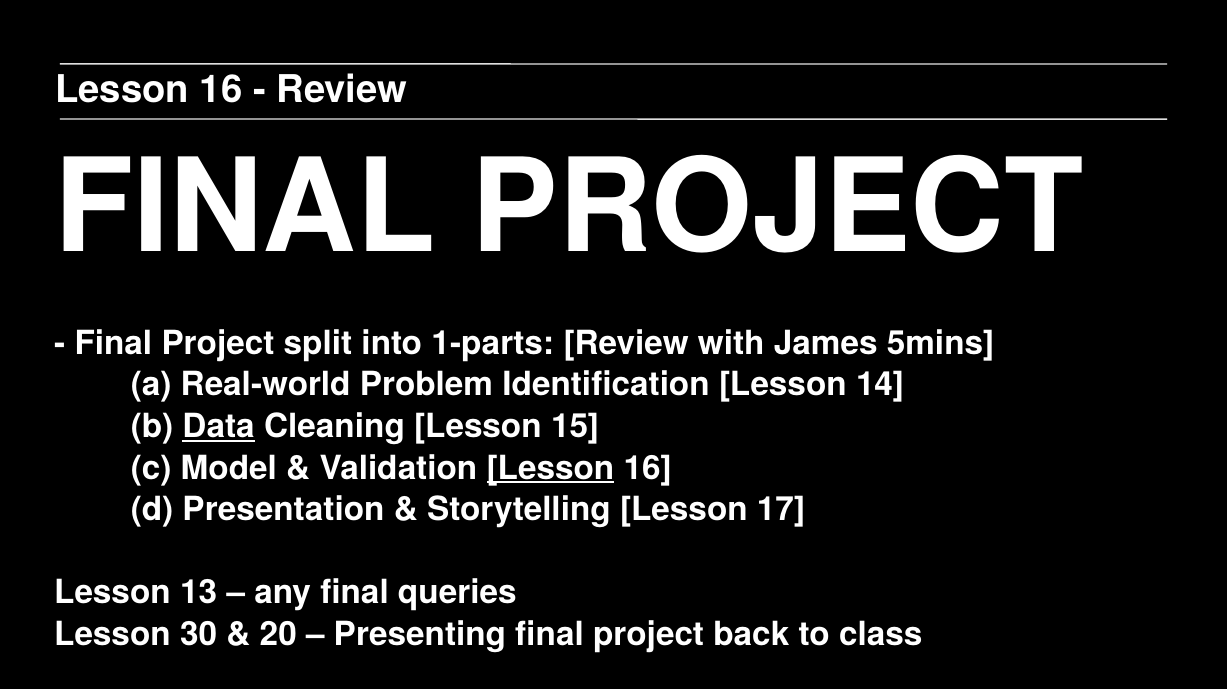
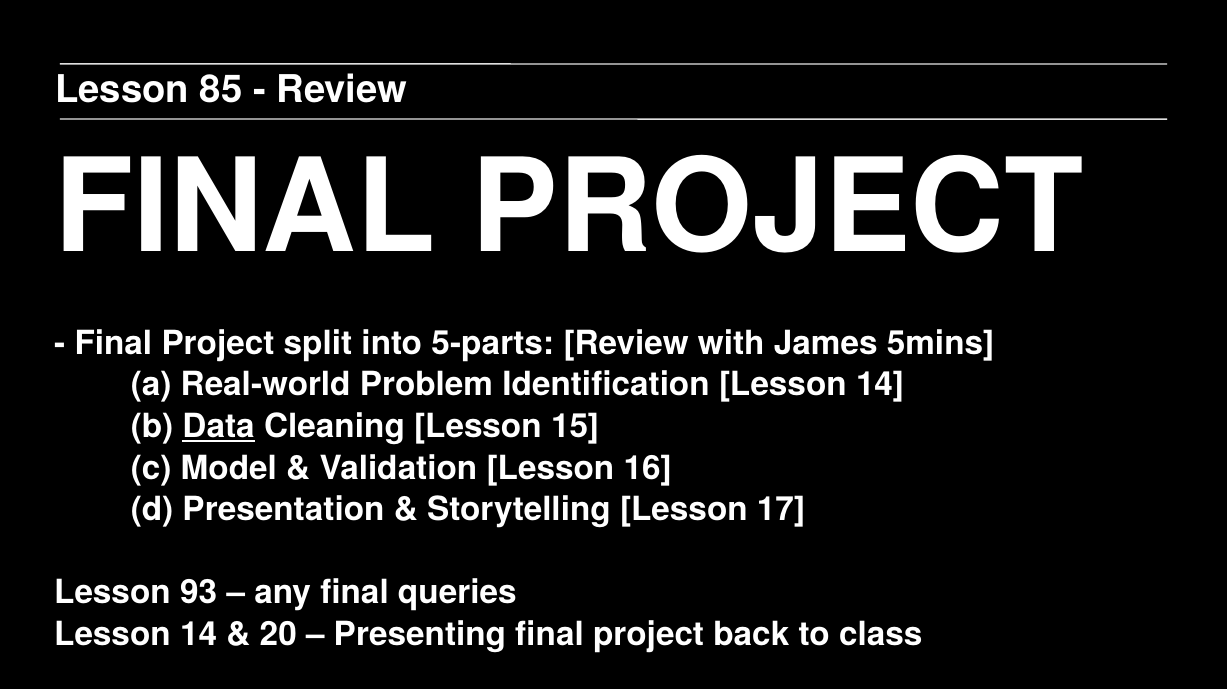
16 at (221, 90): 16 -> 85
1-parts: 1-parts -> 5-parts
Lesson at (550, 468) underline: present -> none
13: 13 -> 93
30 at (199, 635): 30 -> 14
